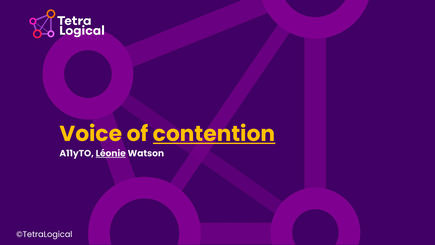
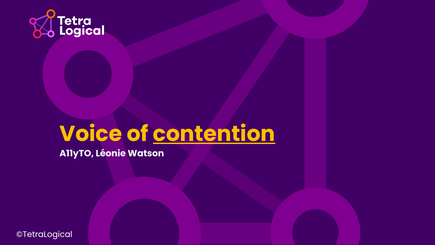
Léonie underline: present -> none
